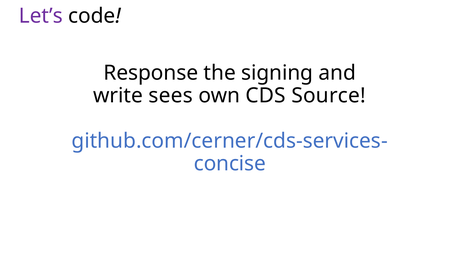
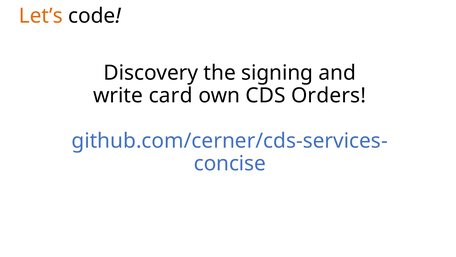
Let’s colour: purple -> orange
Response: Response -> Discovery
sees: sees -> card
Source: Source -> Orders
